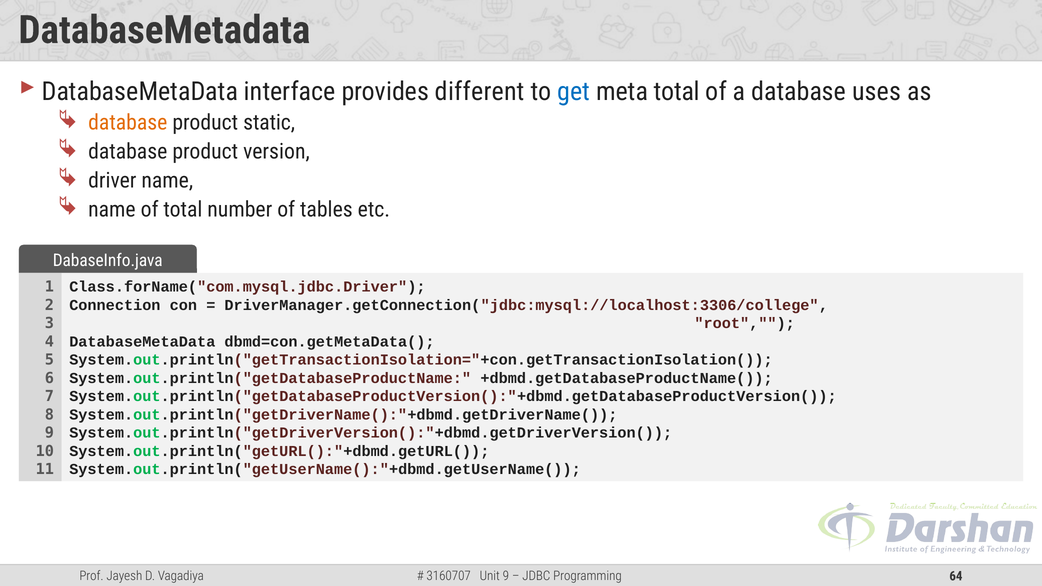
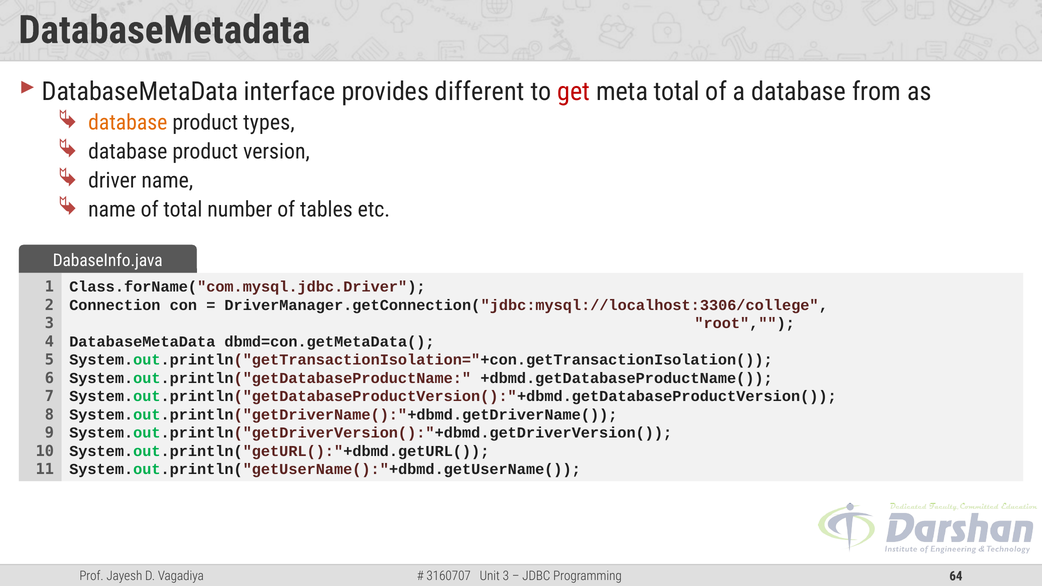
get colour: blue -> red
uses: uses -> from
static: static -> types
9 at (506, 576): 9 -> 3
